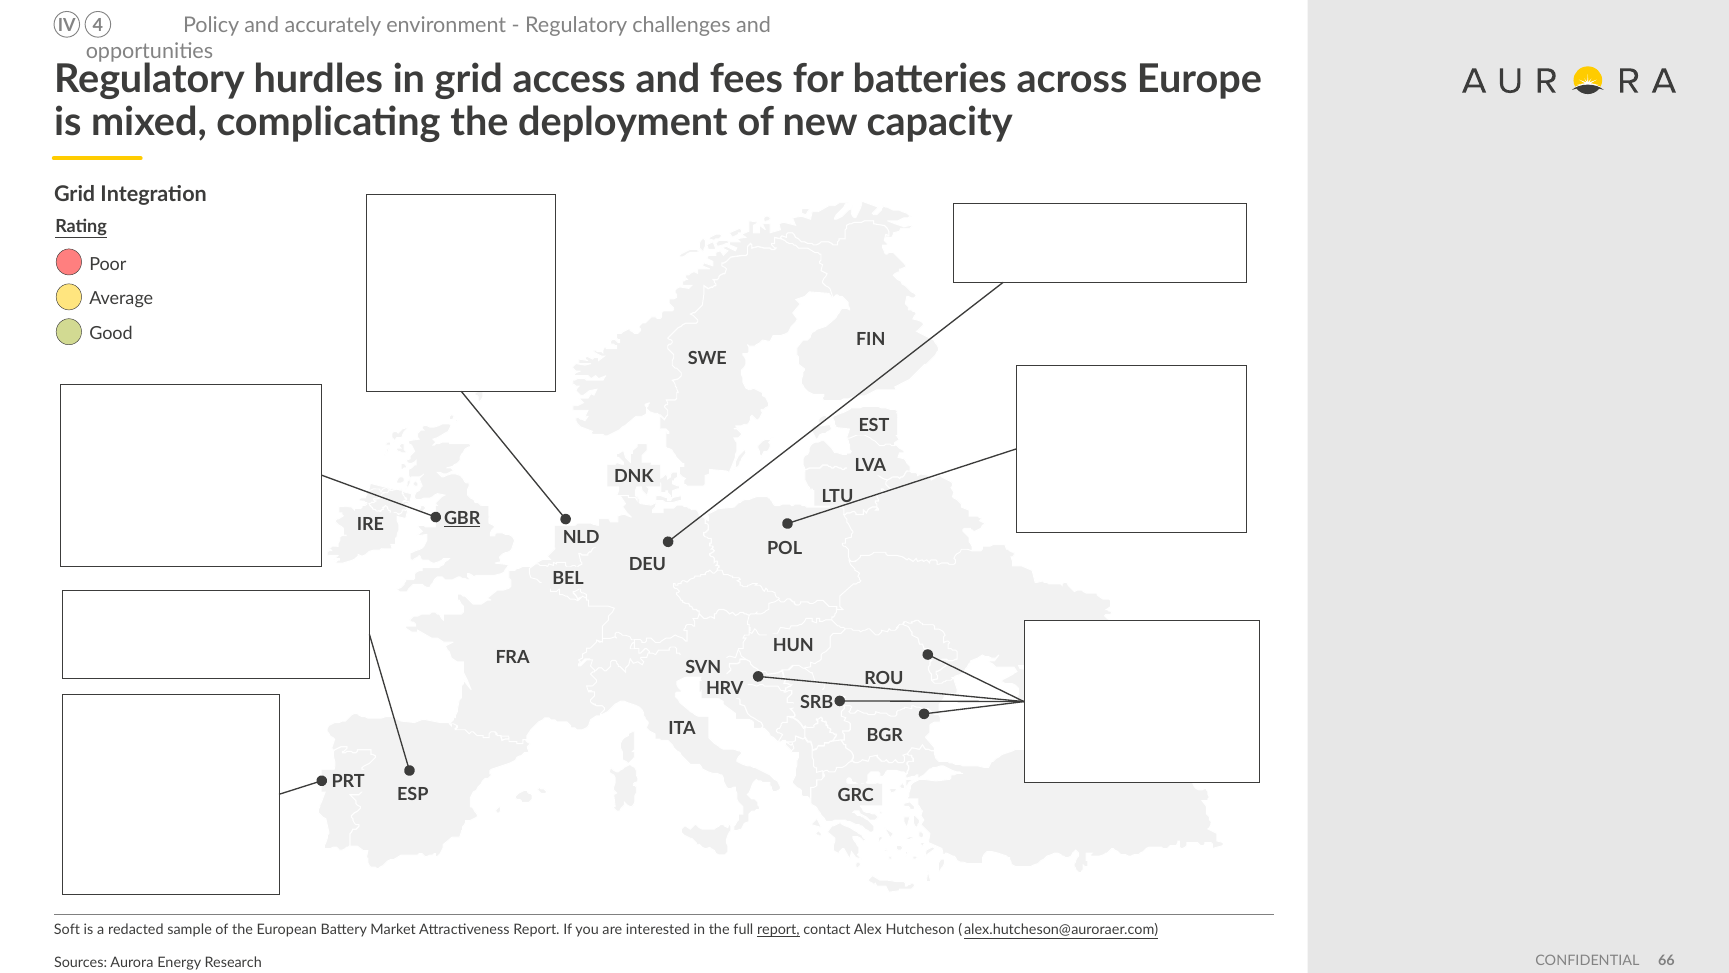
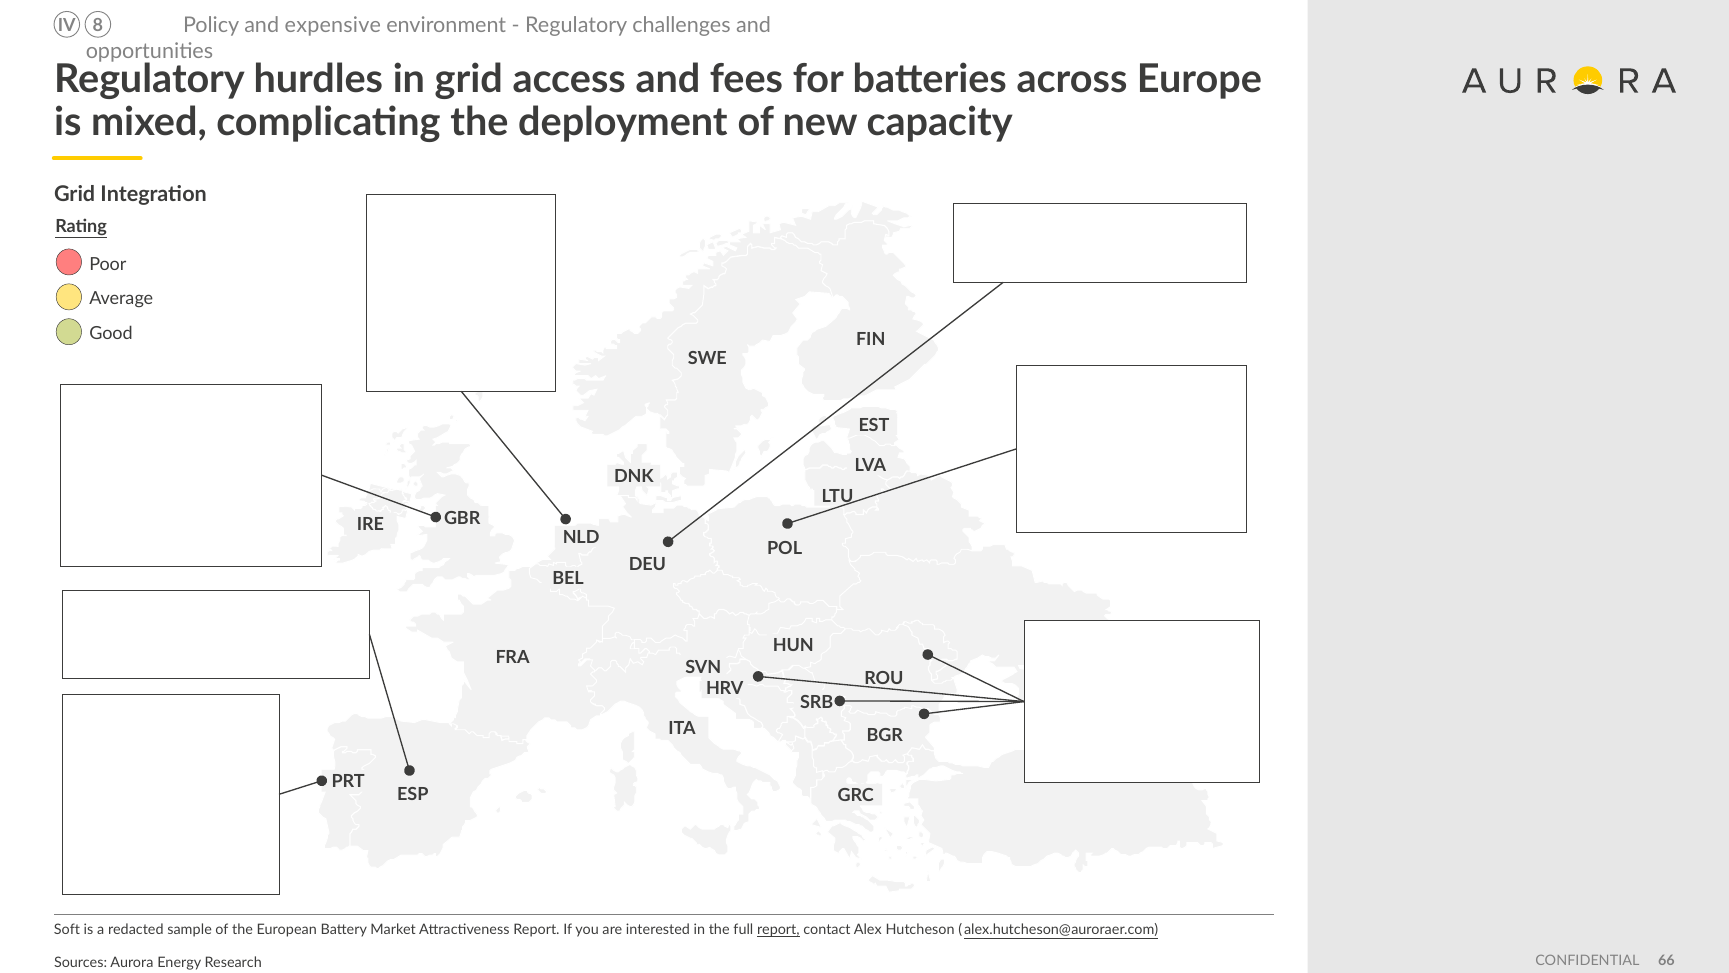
accurately: accurately -> expensive
4: 4 -> 8
GBR underline: present -> none
